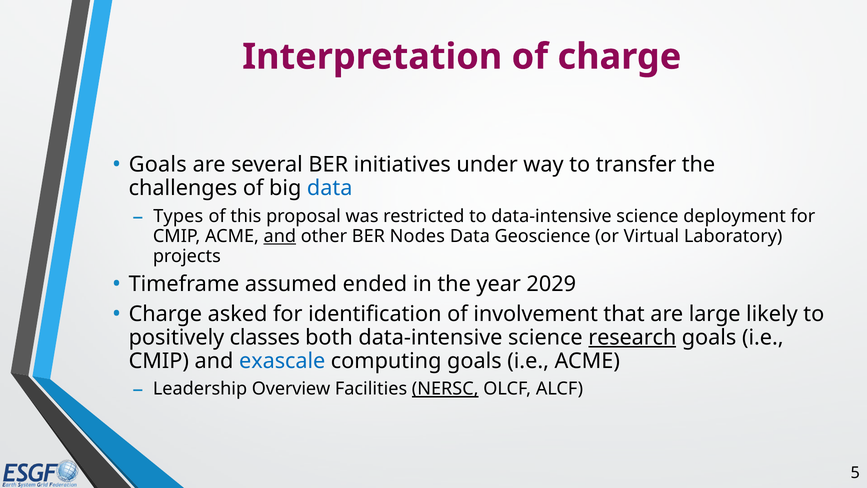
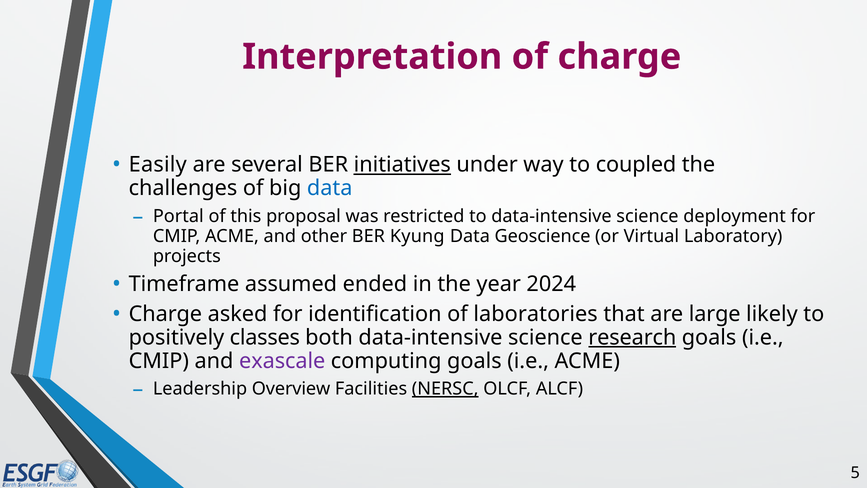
Goals at (158, 165): Goals -> Easily
initiatives underline: none -> present
transfer: transfer -> coupled
Types: Types -> Portal
and at (280, 236) underline: present -> none
Nodes: Nodes -> Kyung
2029: 2029 -> 2024
involvement: involvement -> laboratories
exascale colour: blue -> purple
